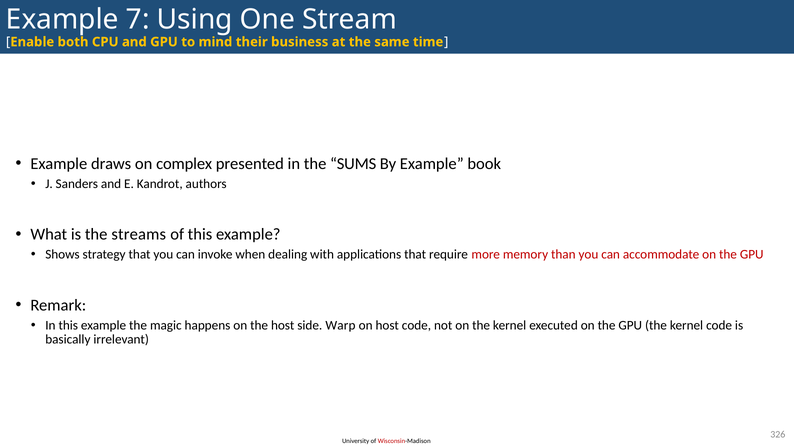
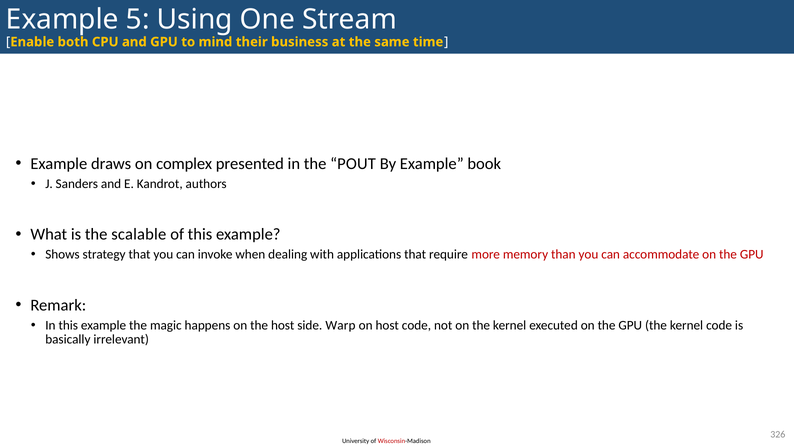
7: 7 -> 5
SUMS: SUMS -> POUT
streams: streams -> scalable
